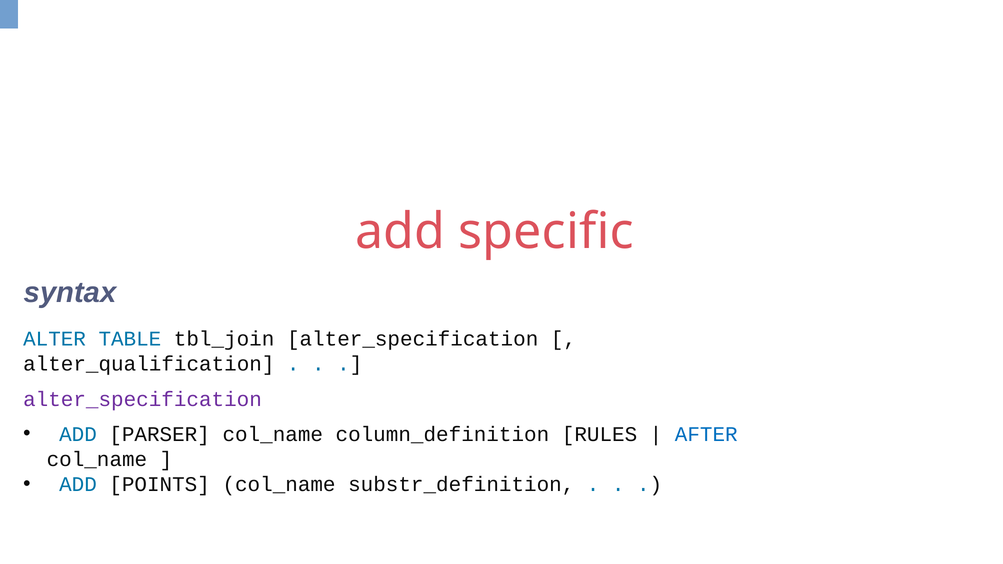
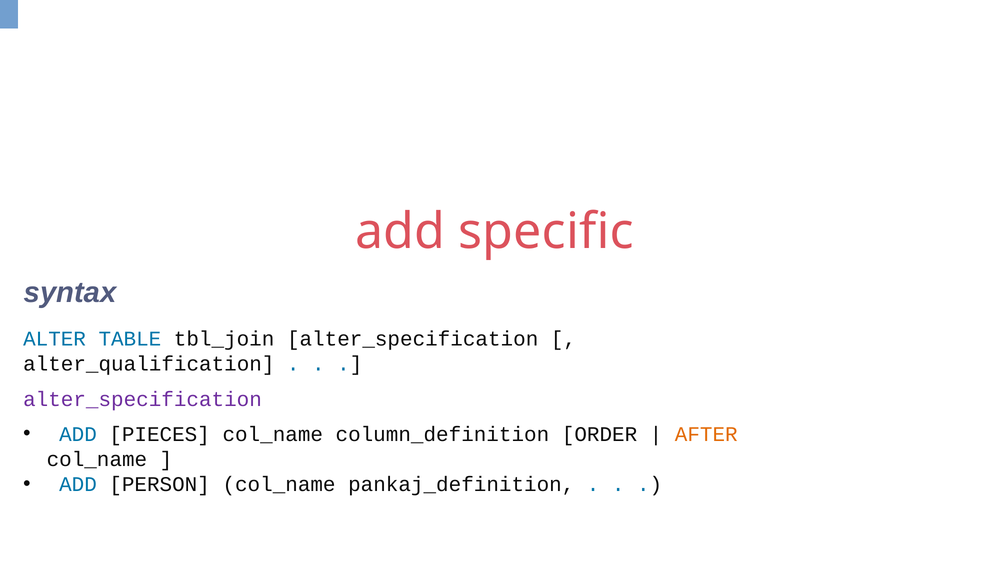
PARSER: PARSER -> PIECES
RULES: RULES -> ORDER
AFTER colour: blue -> orange
POINTS: POINTS -> PERSON
substr_definition: substr_definition -> pankaj_definition
